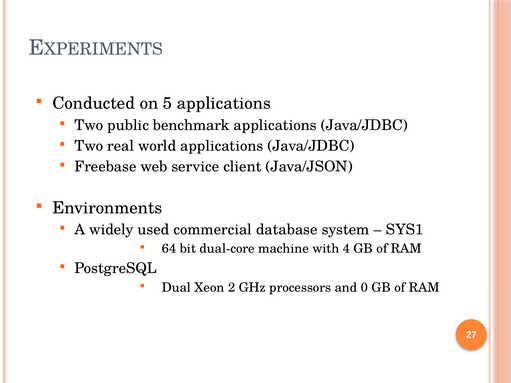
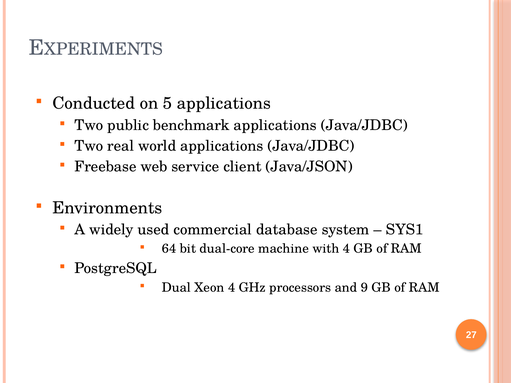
Xeon 2: 2 -> 4
0: 0 -> 9
